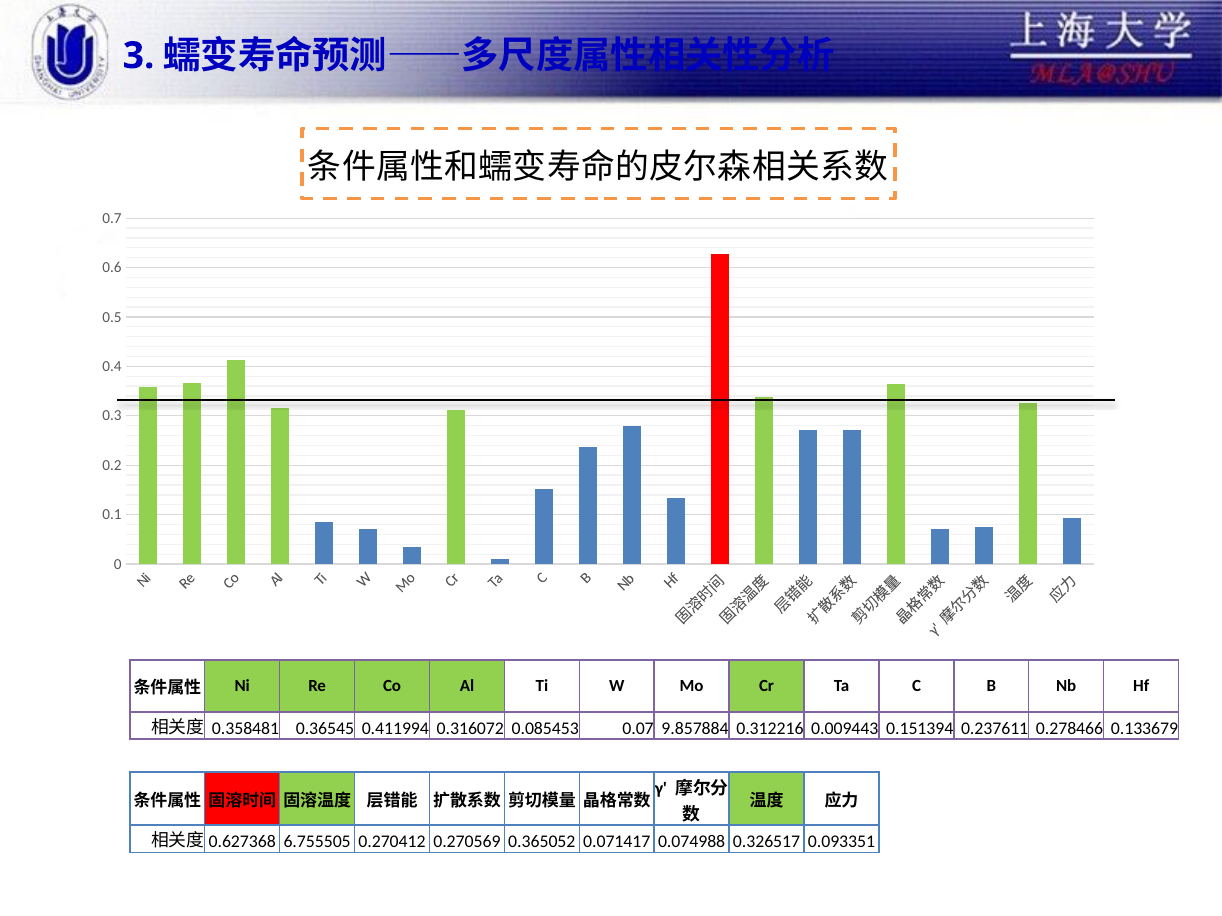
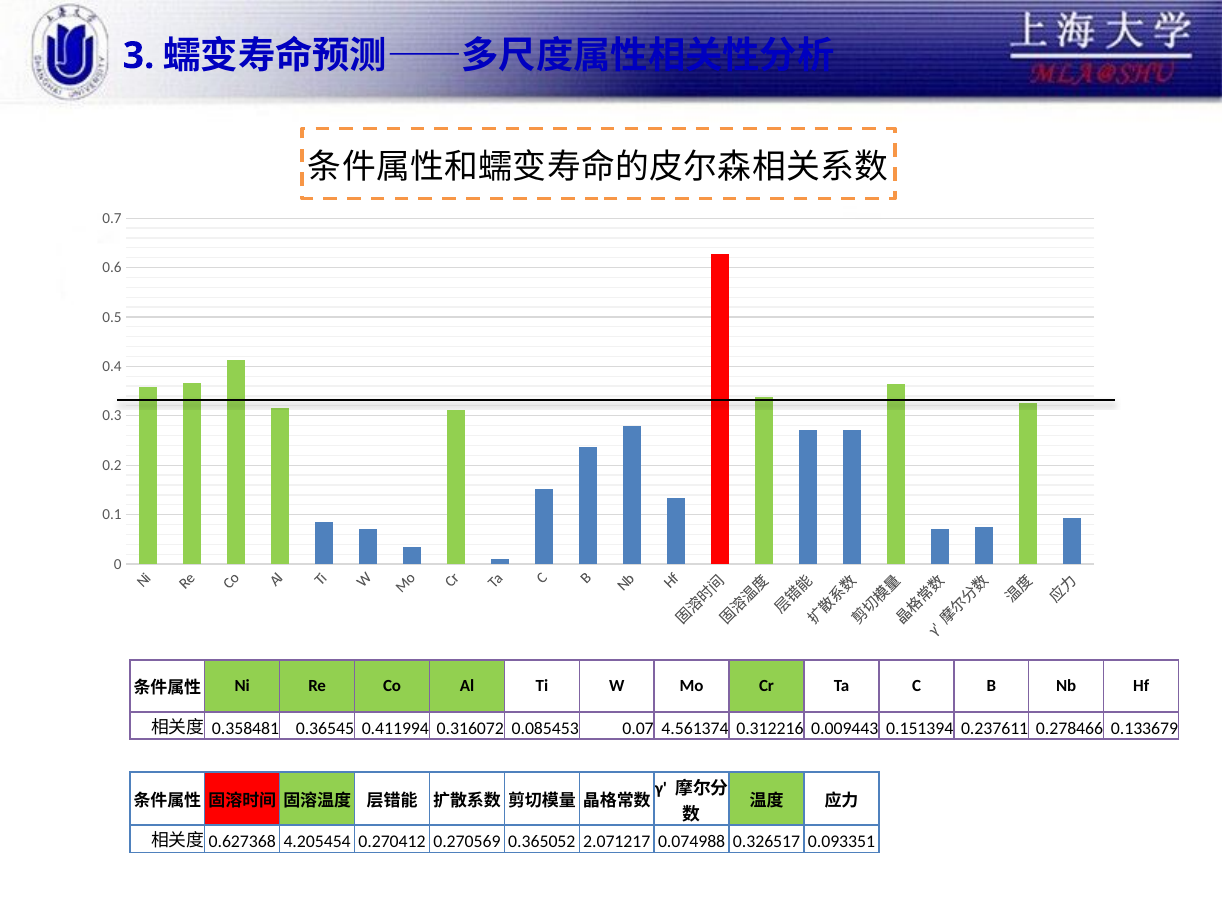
9.857884: 9.857884 -> 4.561374
6.755505: 6.755505 -> 4.205454
0.071417: 0.071417 -> 2.071217
